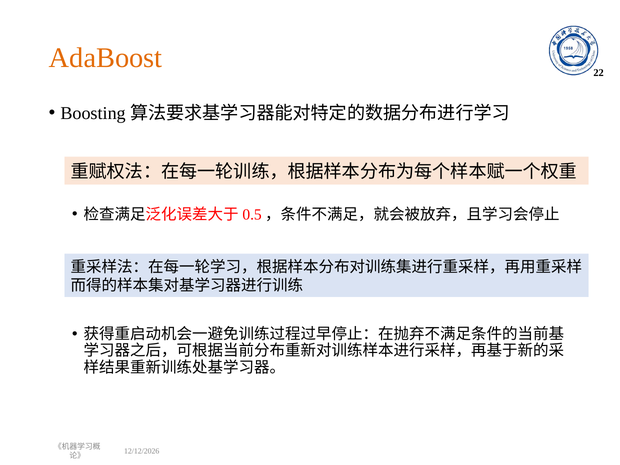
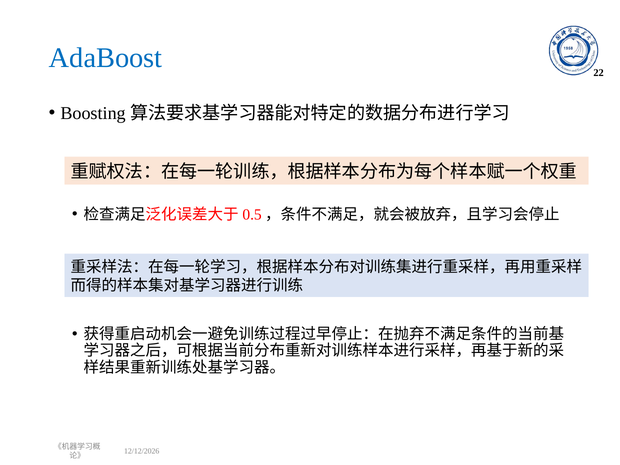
AdaBoost colour: orange -> blue
